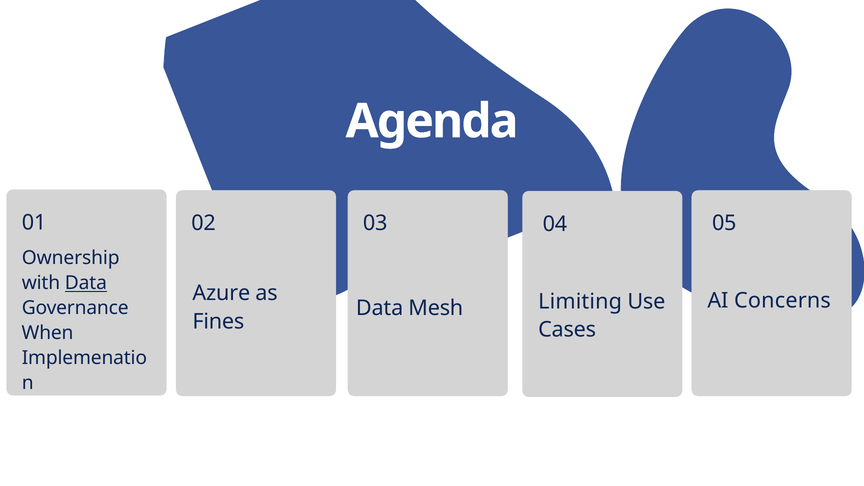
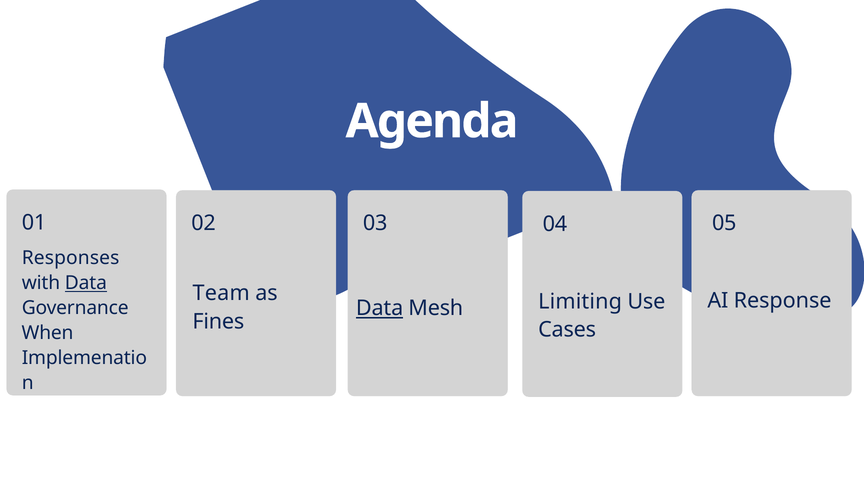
Ownership: Ownership -> Responses
Azure: Azure -> Team
Concerns: Concerns -> Response
Data at (380, 308) underline: none -> present
